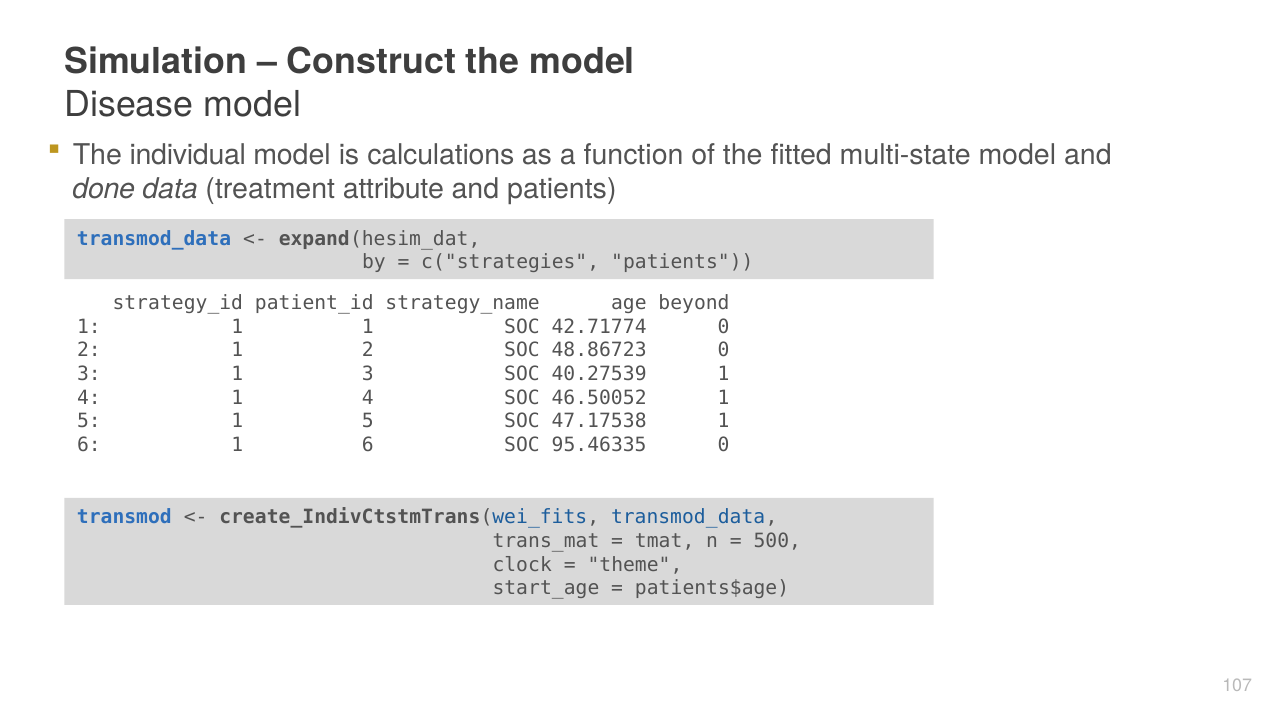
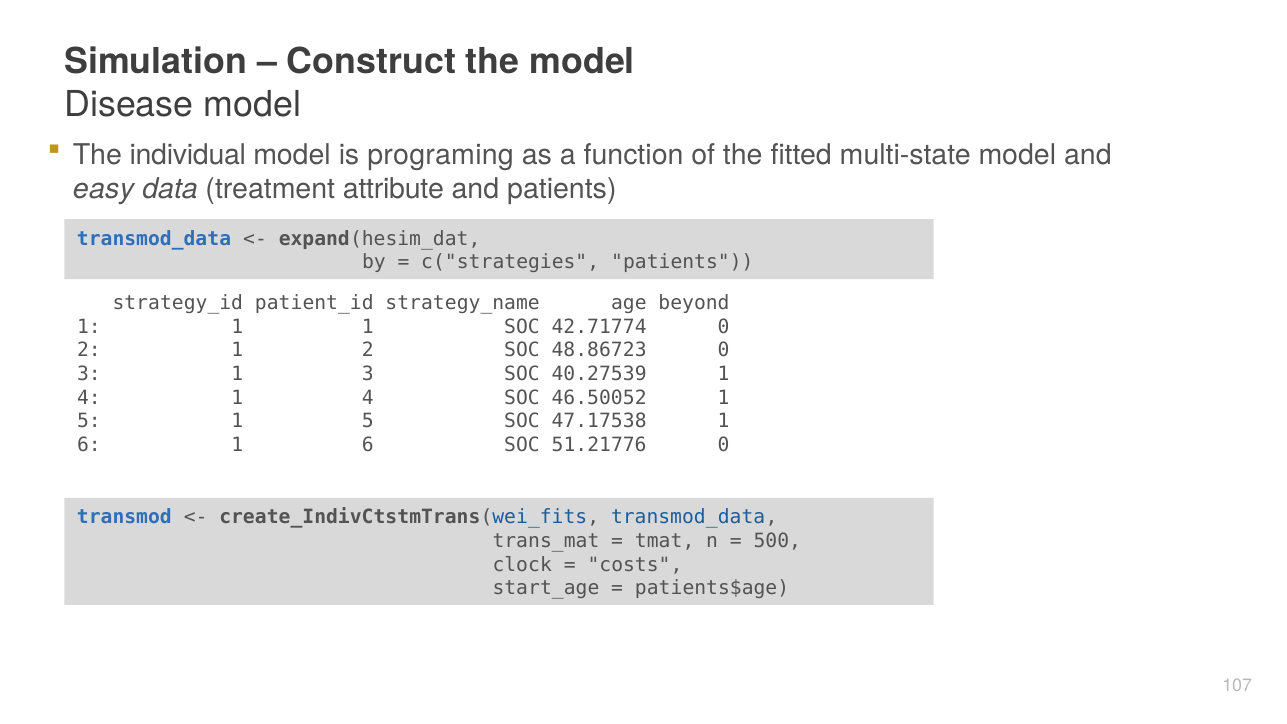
calculations: calculations -> programing
done: done -> easy
95.46335: 95.46335 -> 51.21776
theme: theme -> costs
